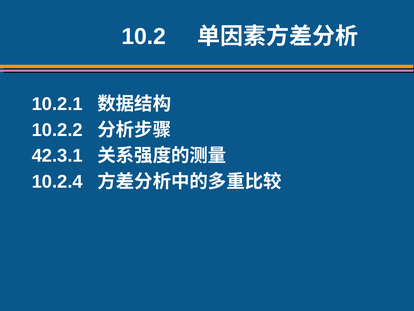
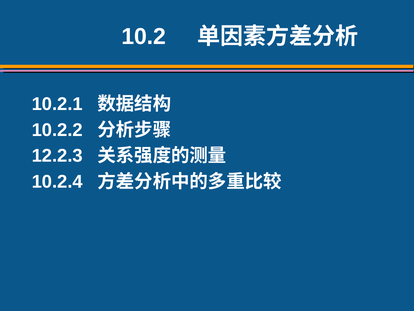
42.3.1: 42.3.1 -> 12.2.3
